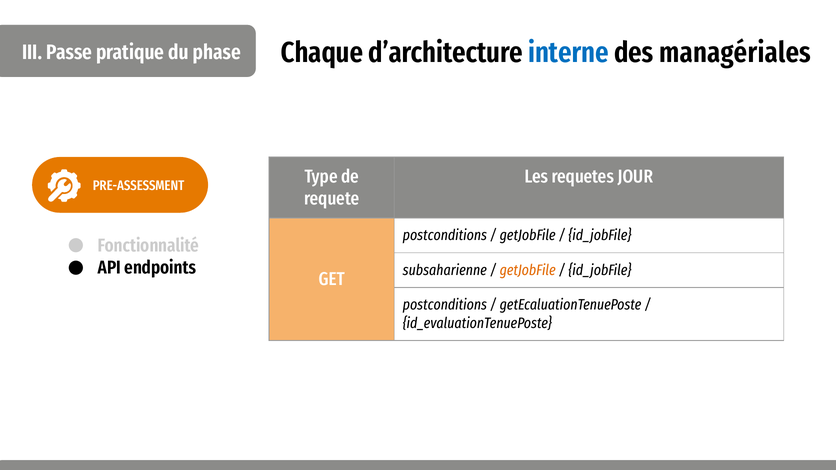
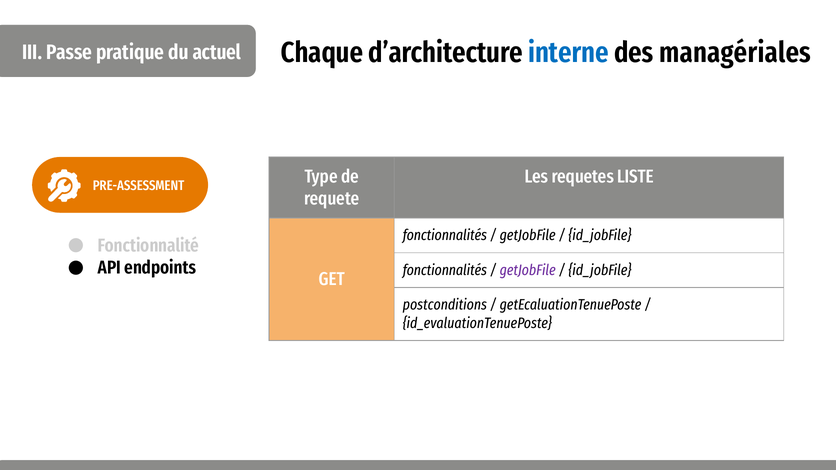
phase: phase -> actuel
JOUR: JOUR -> LISTE
postconditions at (445, 235): postconditions -> fonctionnalités
subsaharienne at (445, 270): subsaharienne -> fonctionnalités
getJobFile at (528, 270) colour: orange -> purple
